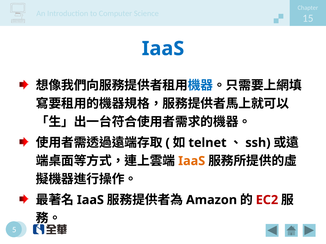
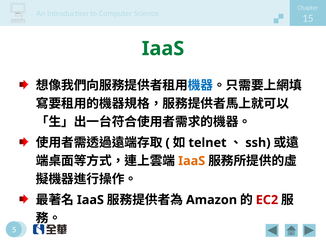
IaaS at (163, 49) colour: blue -> green
